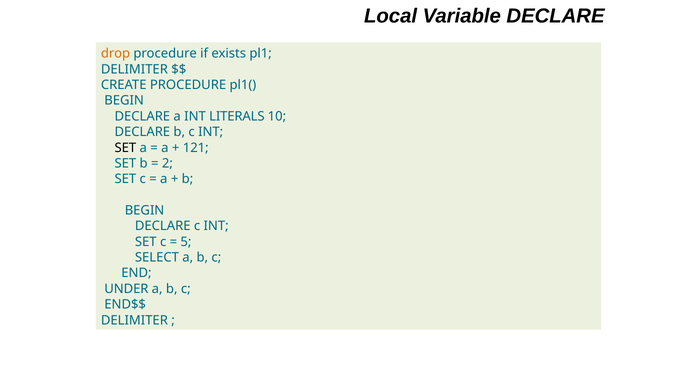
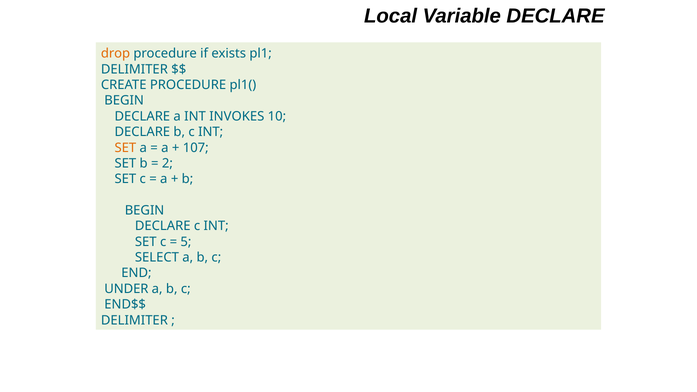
LITERALS: LITERALS -> INVOKES
SET at (125, 148) colour: black -> orange
121: 121 -> 107
